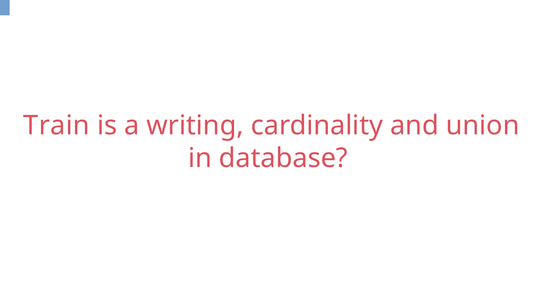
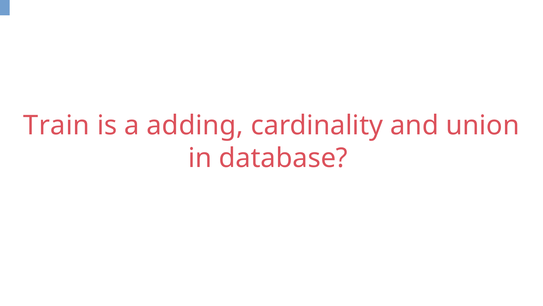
writing: writing -> adding
